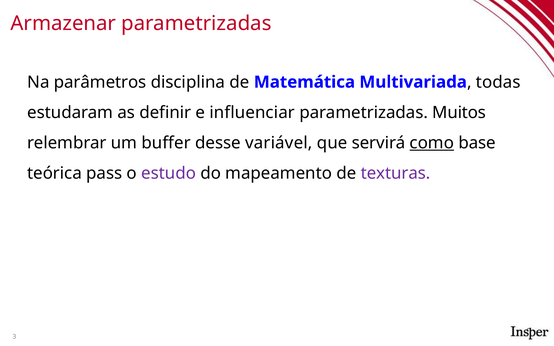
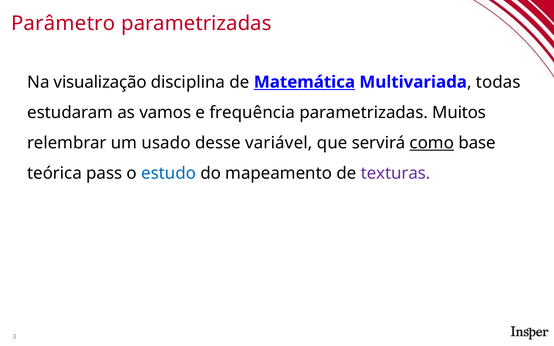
Armazenar: Armazenar -> Parâmetro
parâmetros: parâmetros -> visualização
Matemática underline: none -> present
definir: definir -> vamos
influenciar: influenciar -> frequência
buffer: buffer -> usado
estudo colour: purple -> blue
